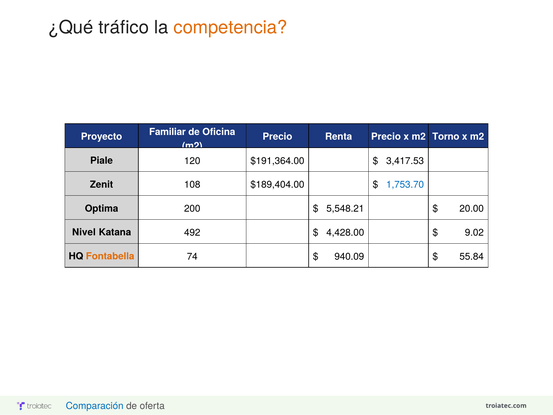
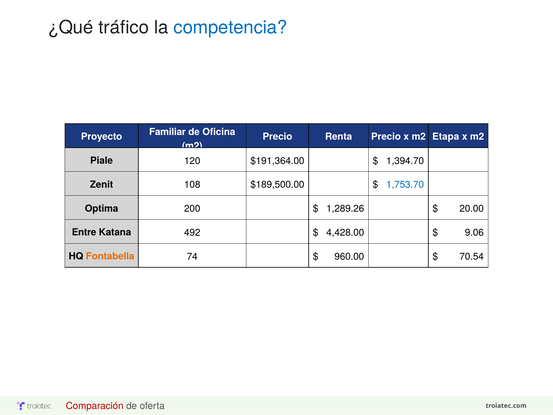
competencia colour: orange -> blue
Torno: Torno -> Etapa
3,417.53: 3,417.53 -> 1,394.70
$189,404.00: $189,404.00 -> $189,500.00
5,548.21: 5,548.21 -> 1,289.26
Nivel: Nivel -> Entre
9.02: 9.02 -> 9.06
940.09: 940.09 -> 960.00
55.84: 55.84 -> 70.54
Comparación colour: blue -> red
